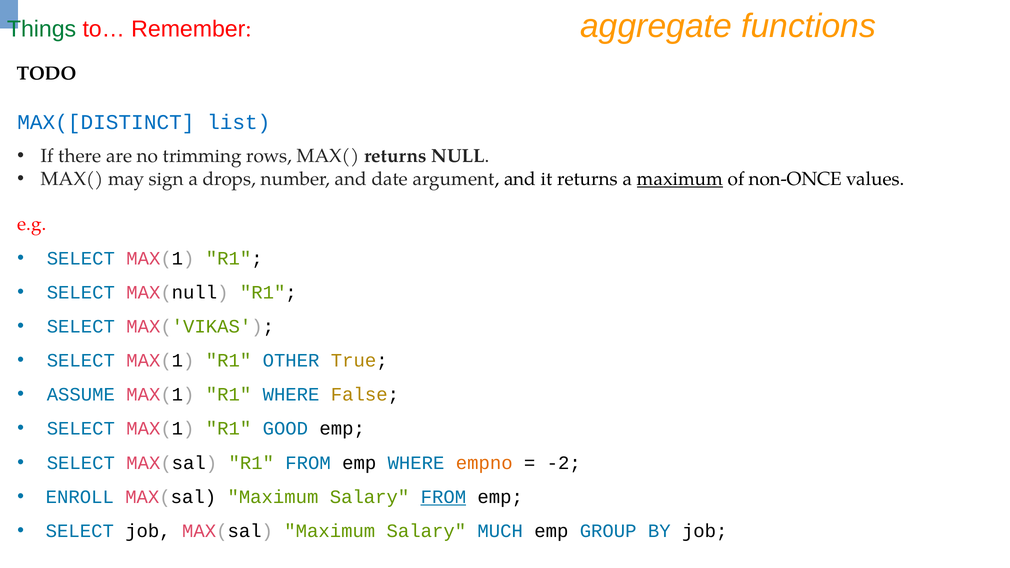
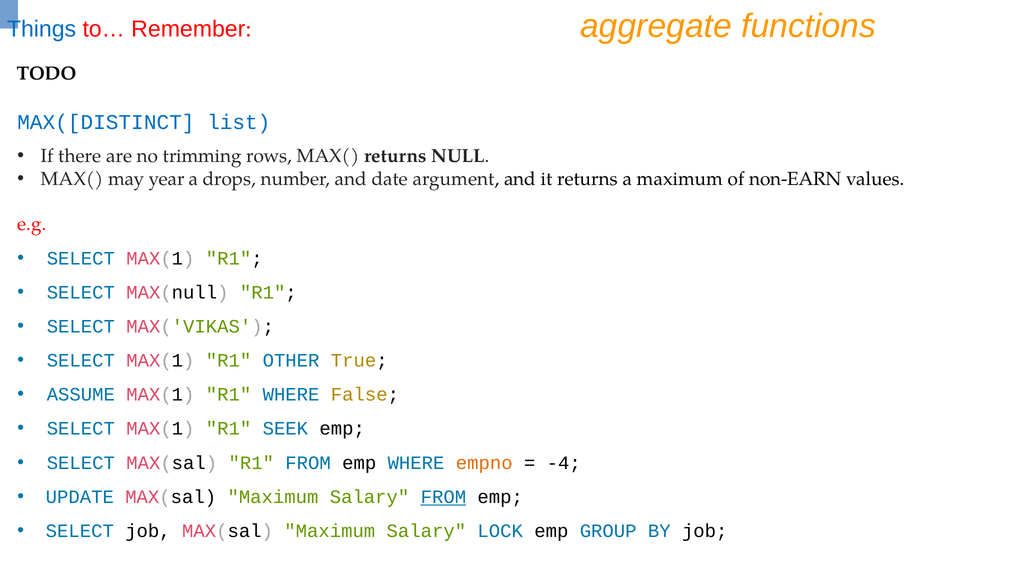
Things colour: green -> blue
sign: sign -> year
maximum at (680, 179) underline: present -> none
non-ONCE: non-ONCE -> non-EARN
GOOD: GOOD -> SEEK
-2: -2 -> -4
ENROLL: ENROLL -> UPDATE
MUCH: MUCH -> LOCK
